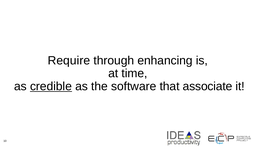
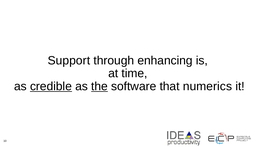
Require: Require -> Support
the underline: none -> present
associate: associate -> numerics
